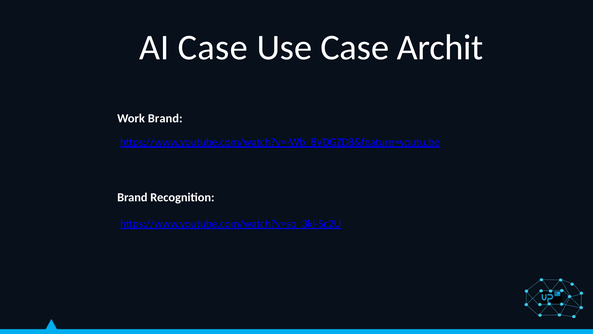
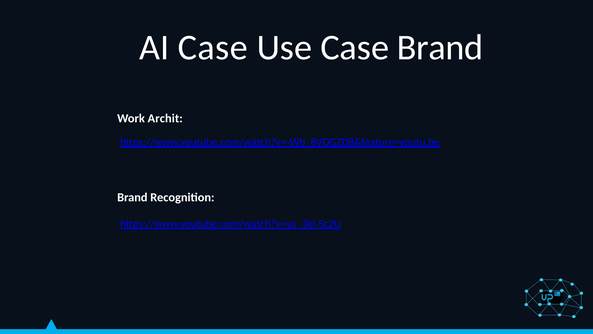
Case Archit: Archit -> Brand
Work Brand: Brand -> Archit
